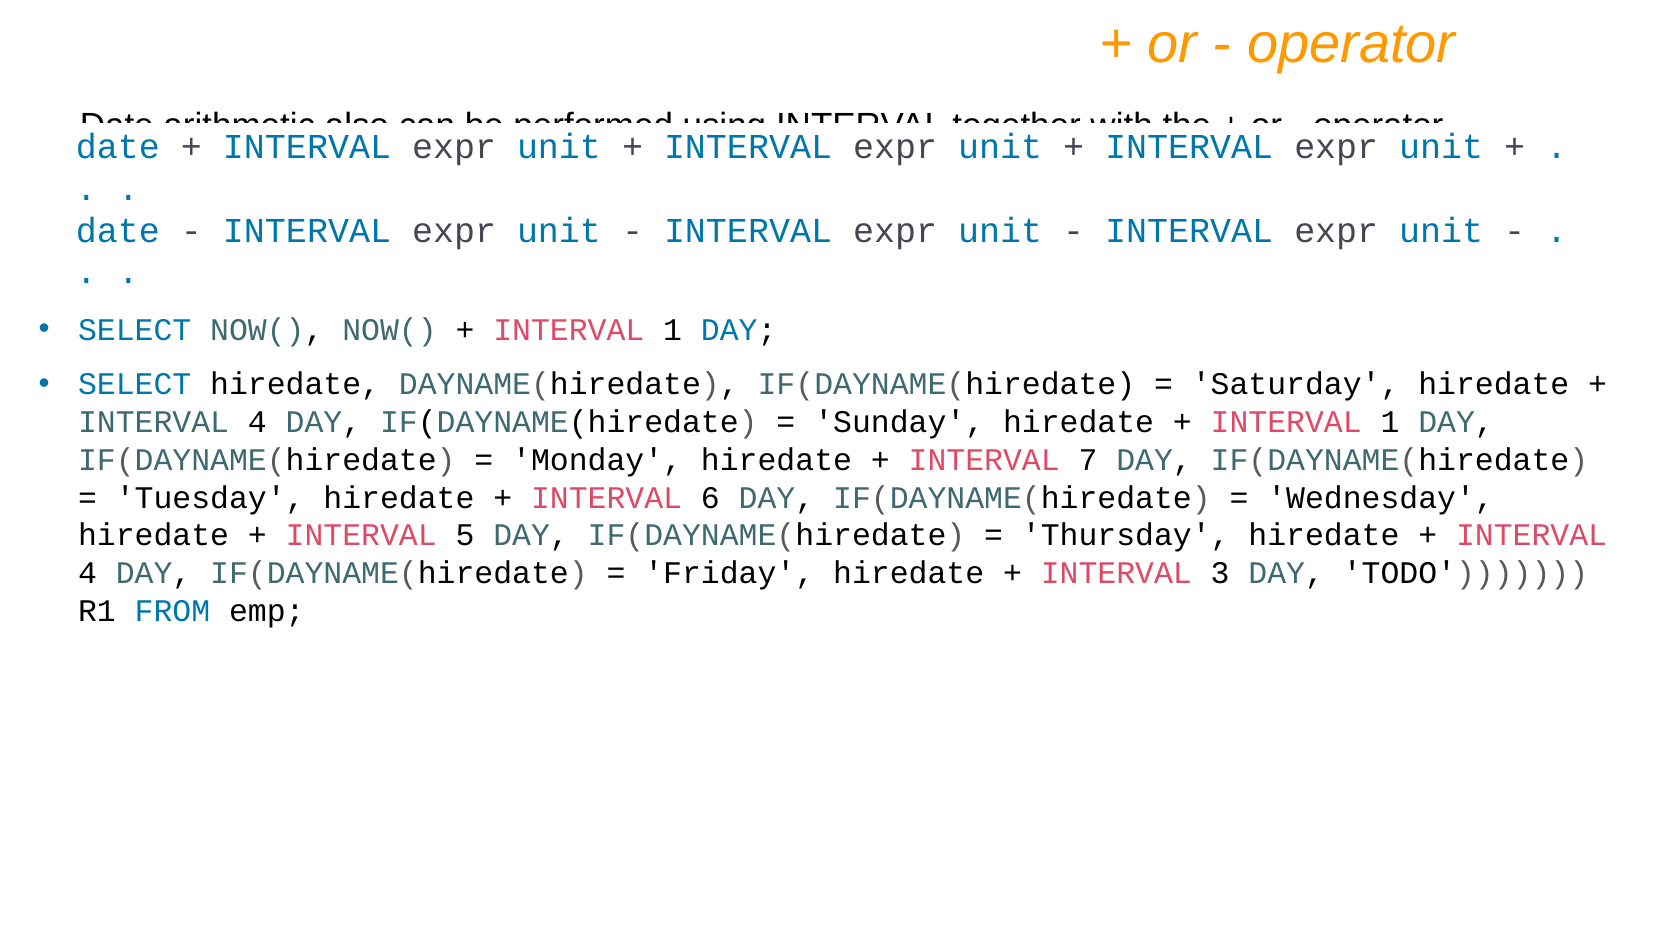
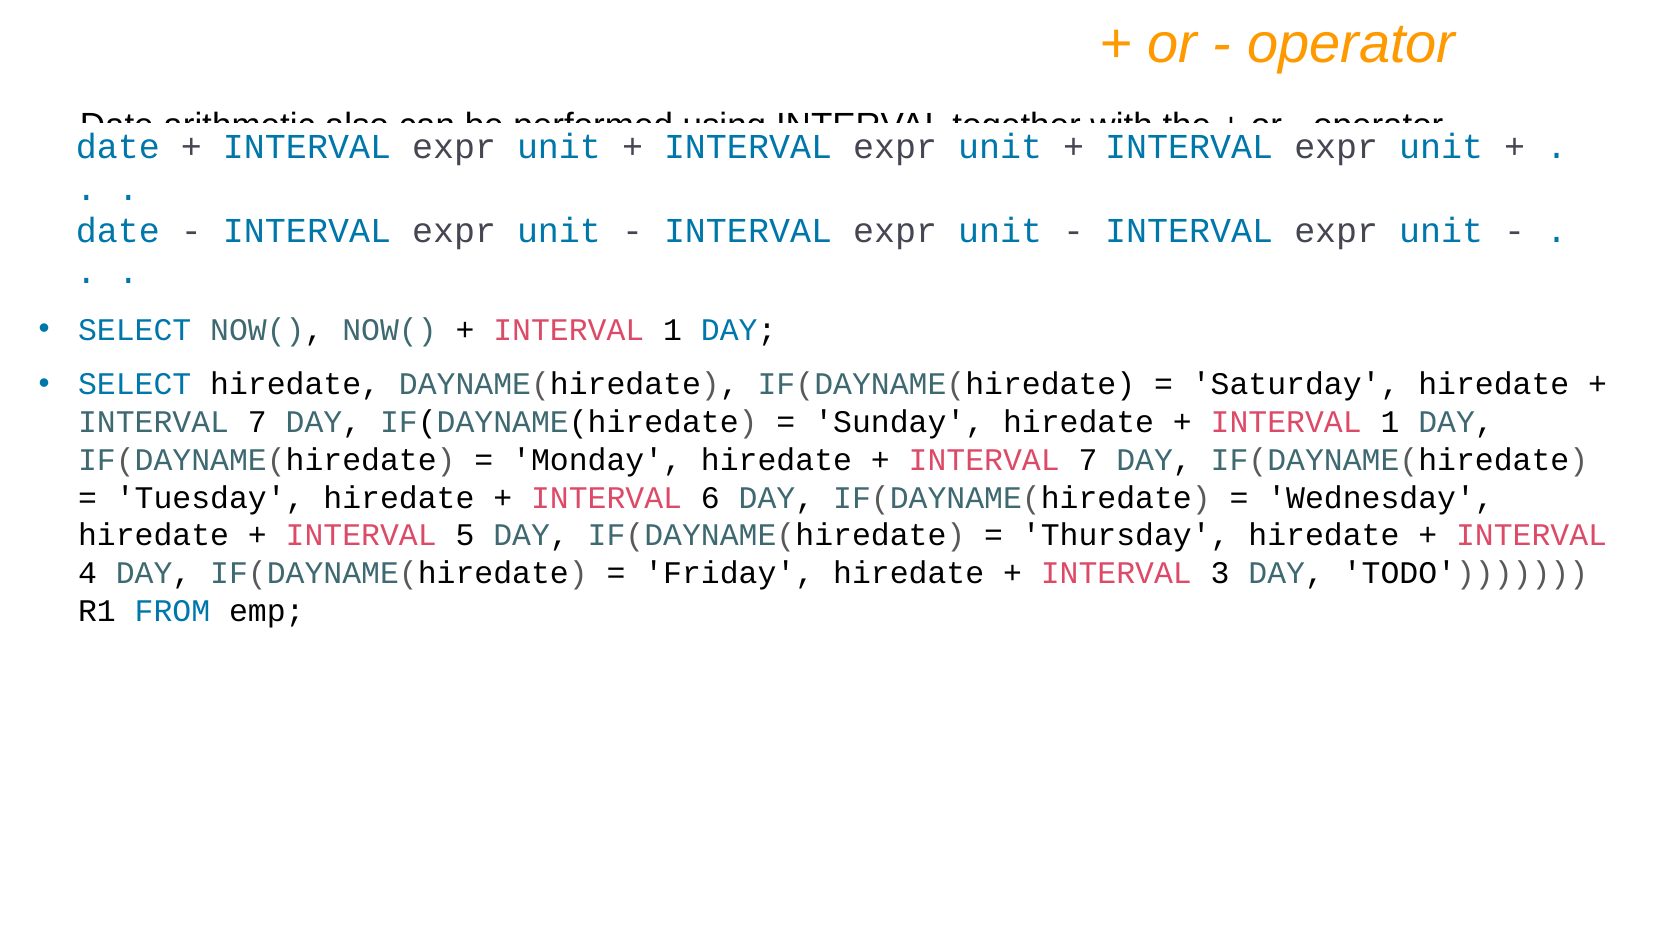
4 at (257, 422): 4 -> 7
